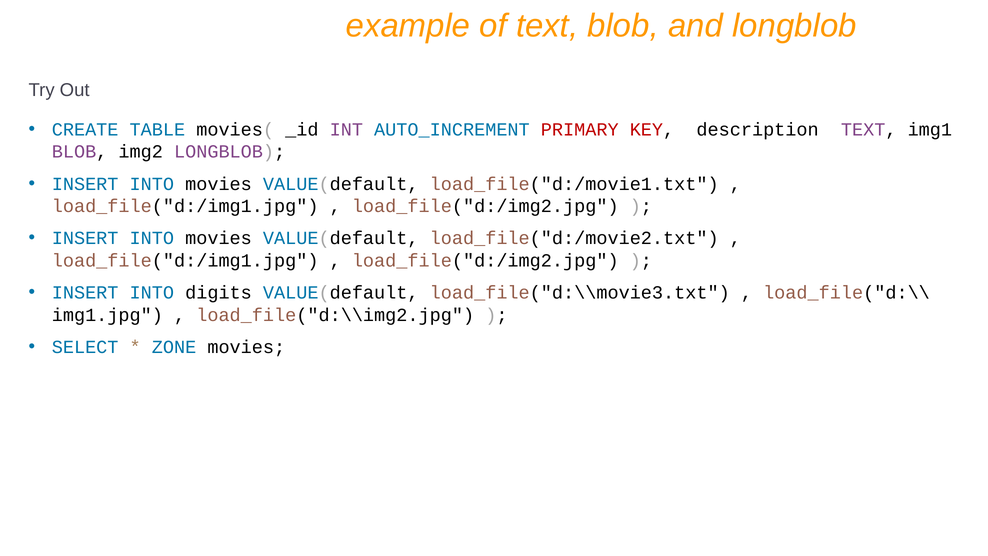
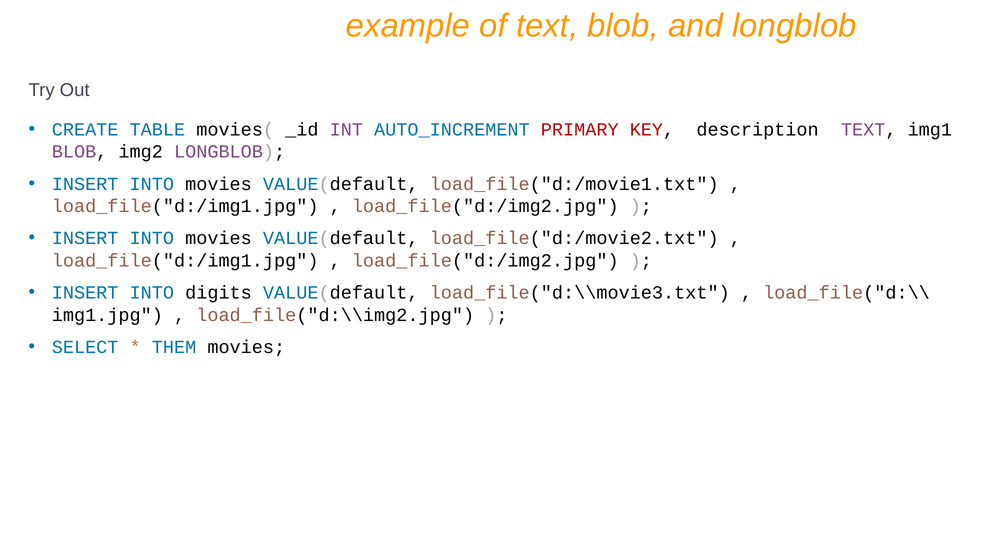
ZONE: ZONE -> THEM
